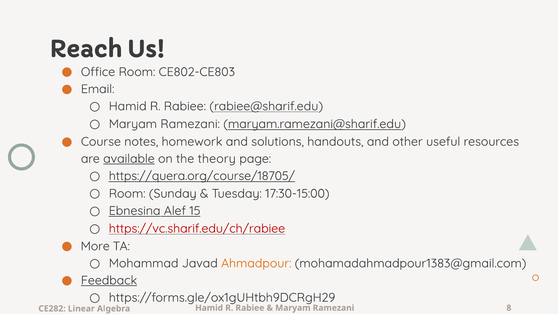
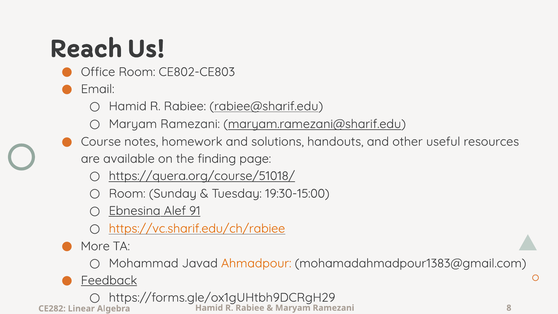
available underline: present -> none
theory: theory -> finding
https://quera.org/course/18705/: https://quera.org/course/18705/ -> https://quera.org/course/51018/
17:30-15:00: 17:30-15:00 -> 19:30-15:00
15: 15 -> 91
https://vc.sharif.edu/ch/rabiee colour: red -> orange
